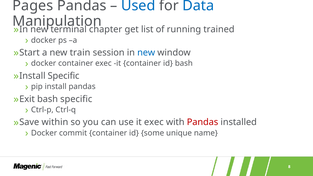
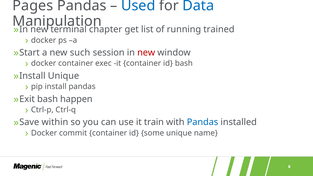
train: train -> such
new at (146, 53) colour: blue -> red
Specific at (64, 76): Specific -> Unique
bash specific: specific -> happen
it exec: exec -> train
Pandas at (203, 122) colour: red -> blue
